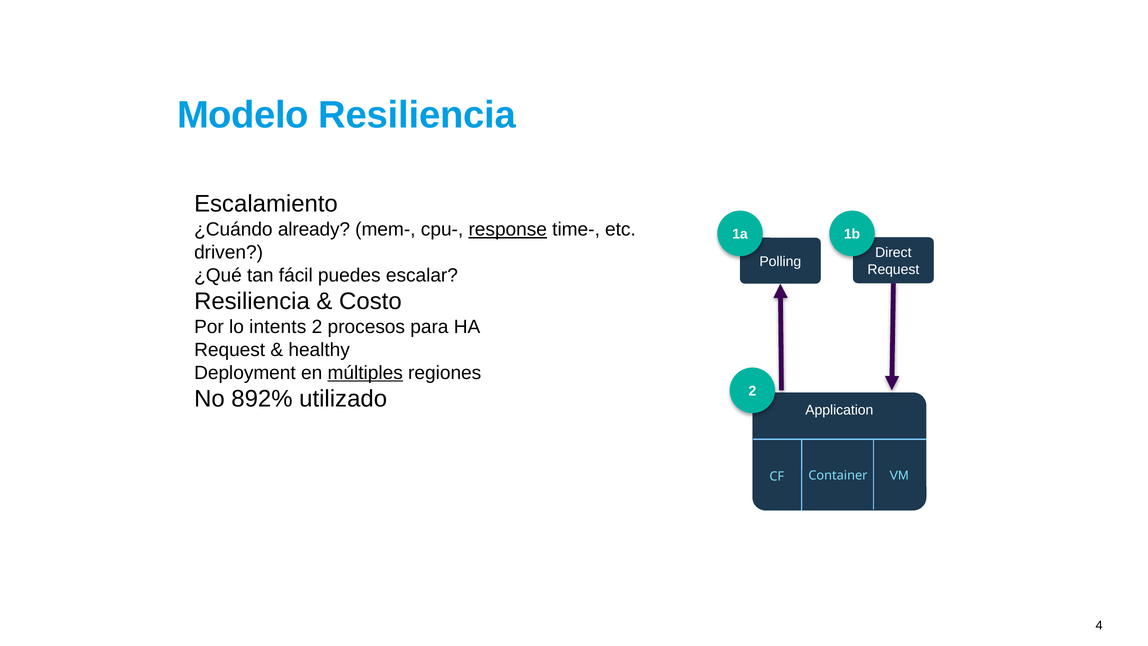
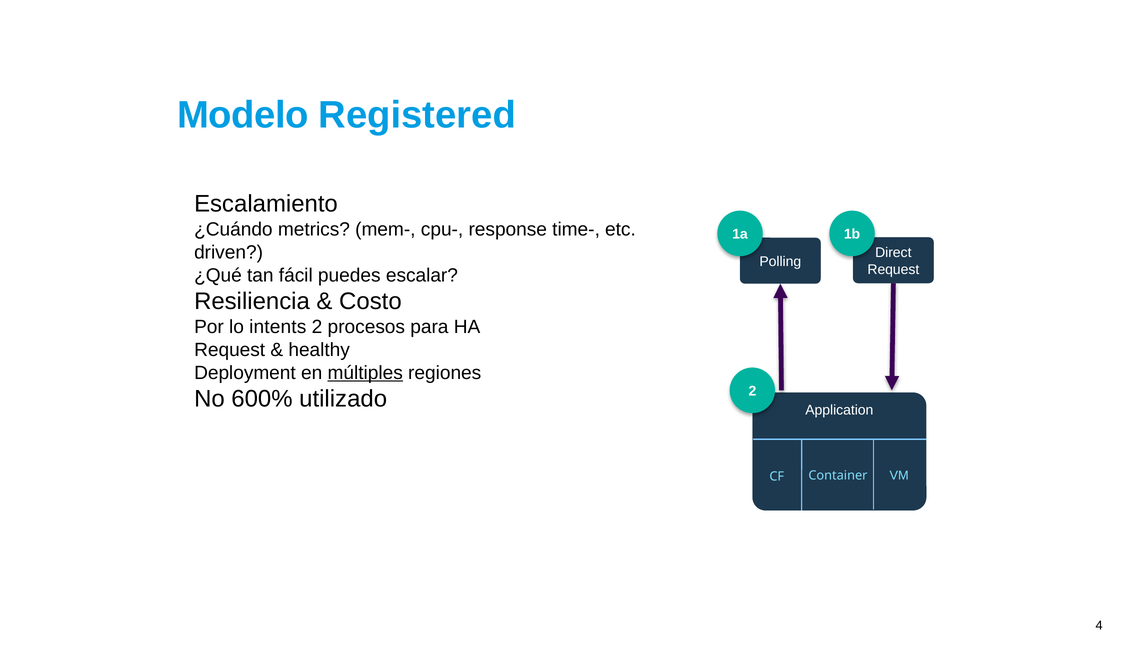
Modelo Resiliencia: Resiliencia -> Registered
already: already -> metrics
response underline: present -> none
892%: 892% -> 600%
